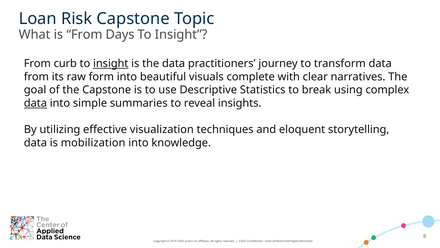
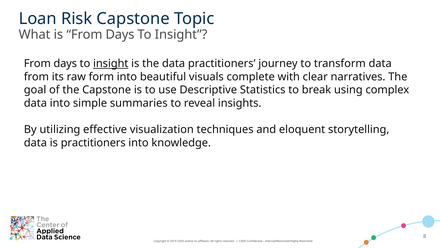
curb at (65, 63): curb -> days
data at (35, 103) underline: present -> none
is mobilization: mobilization -> practitioners
